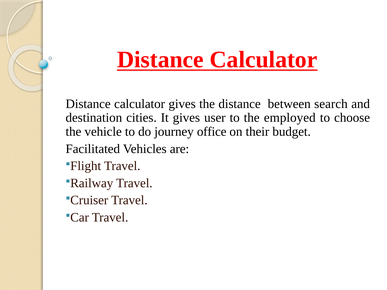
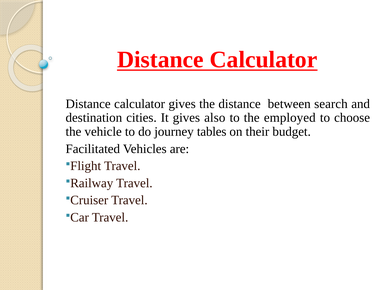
user: user -> also
office: office -> tables
